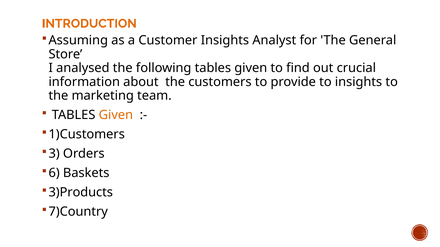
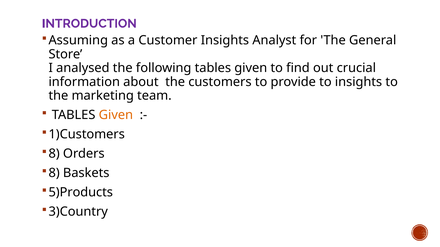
INTRODUCTION colour: orange -> purple
3 at (54, 154): 3 -> 8
6 at (54, 173): 6 -> 8
3)Products: 3)Products -> 5)Products
7)Country: 7)Country -> 3)Country
